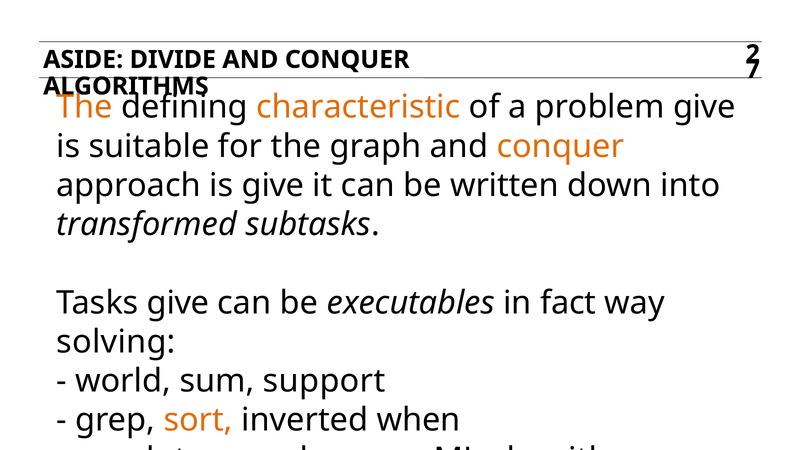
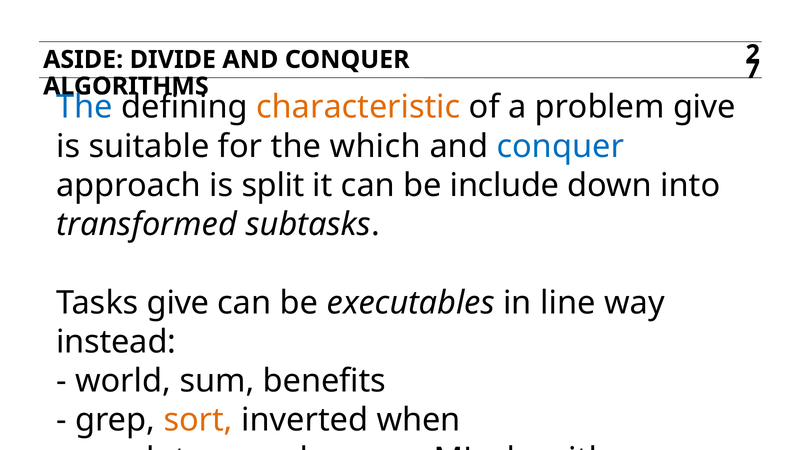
The at (84, 107) colour: orange -> blue
the graph: graph -> which
conquer at (560, 146) colour: orange -> blue
is give: give -> split
written: written -> include
fact: fact -> line
solving: solving -> instead
support: support -> benefits
